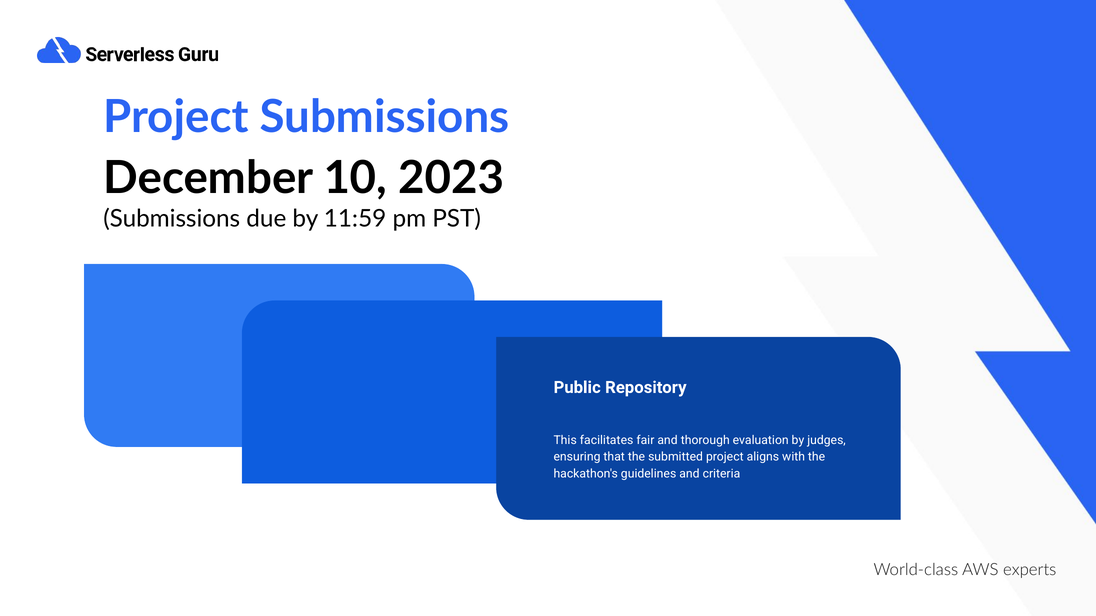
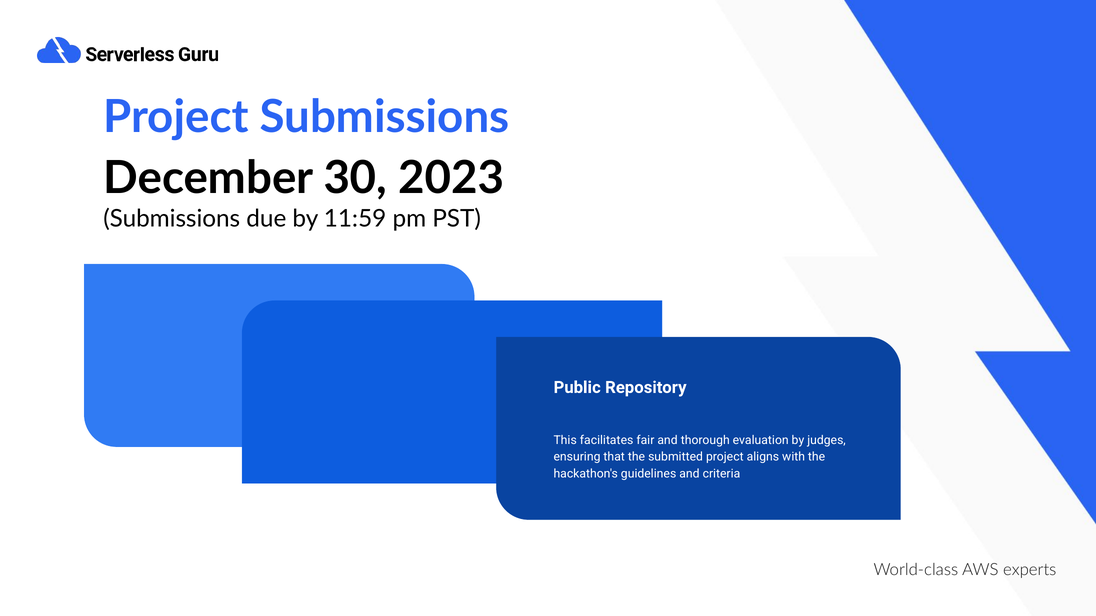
10: 10 -> 30
